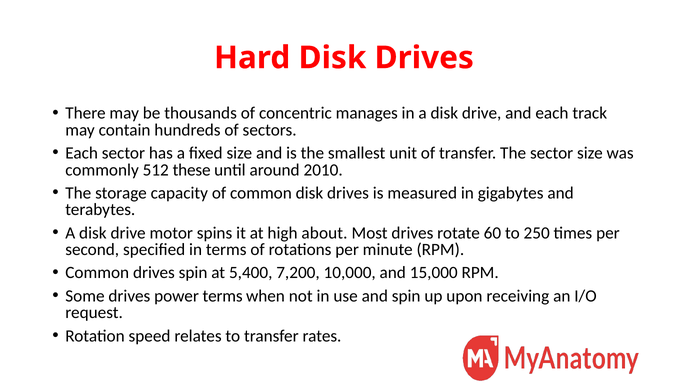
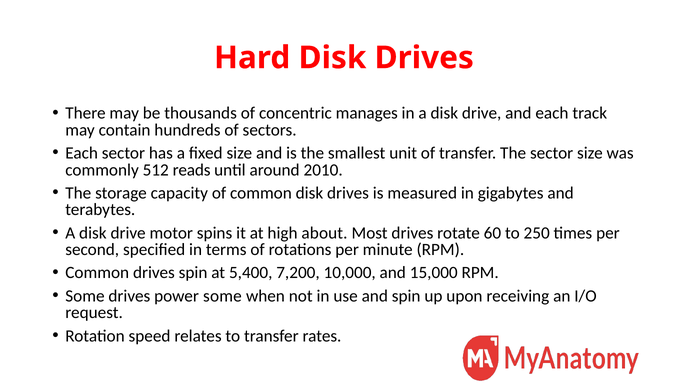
these: these -> reads
power terms: terms -> some
